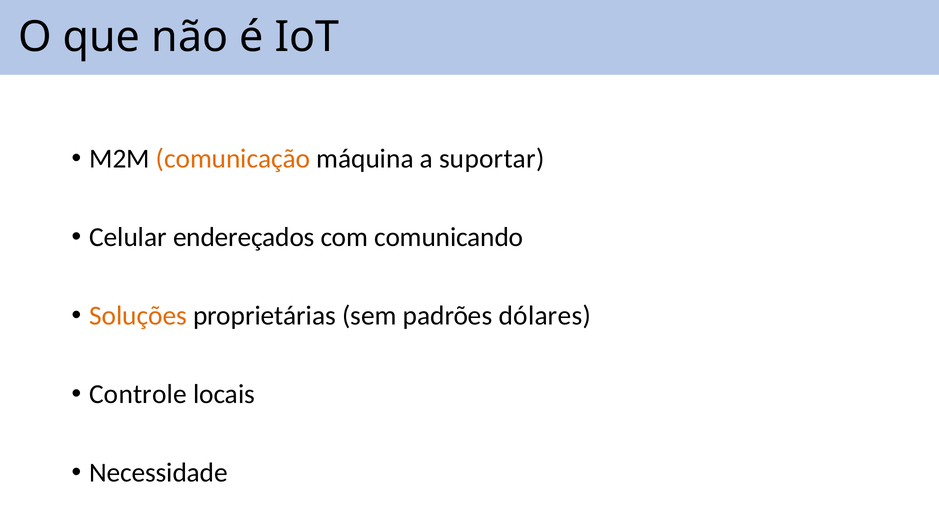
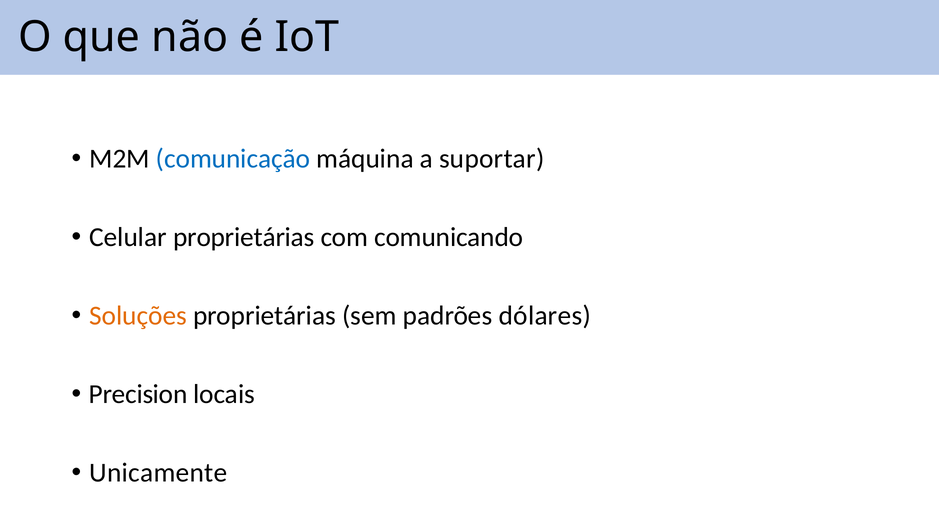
comunicação colour: orange -> blue
Celular endereçados: endereçados -> proprietárias
Controle: Controle -> Precision
Necessidade: Necessidade -> Unicamente
